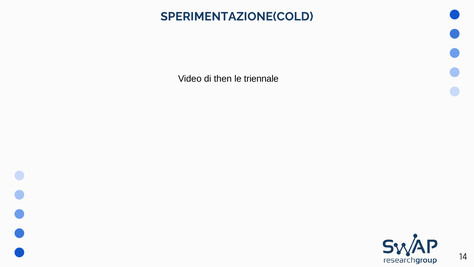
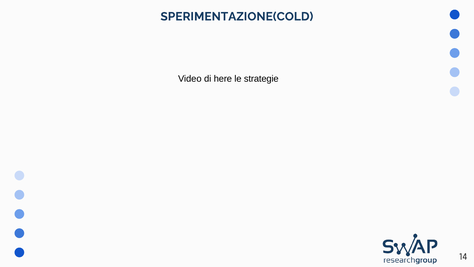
then: then -> here
triennale: triennale -> strategie
